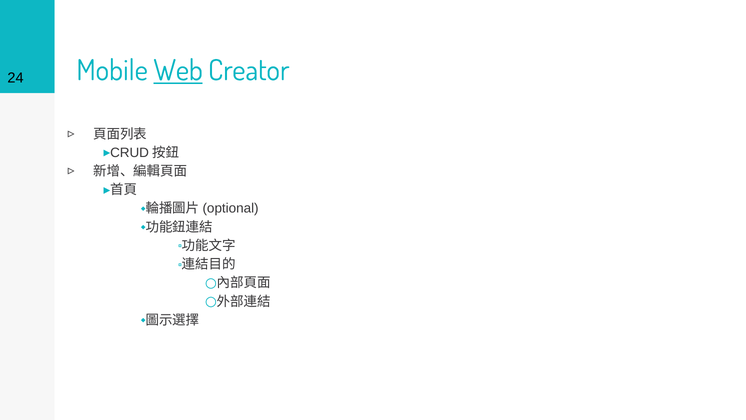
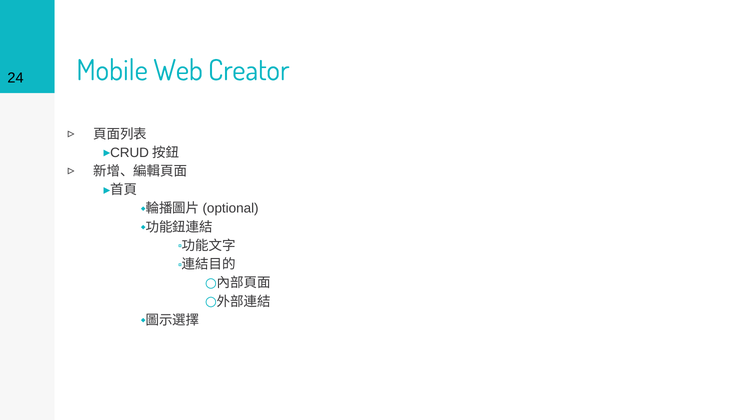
Web underline: present -> none
